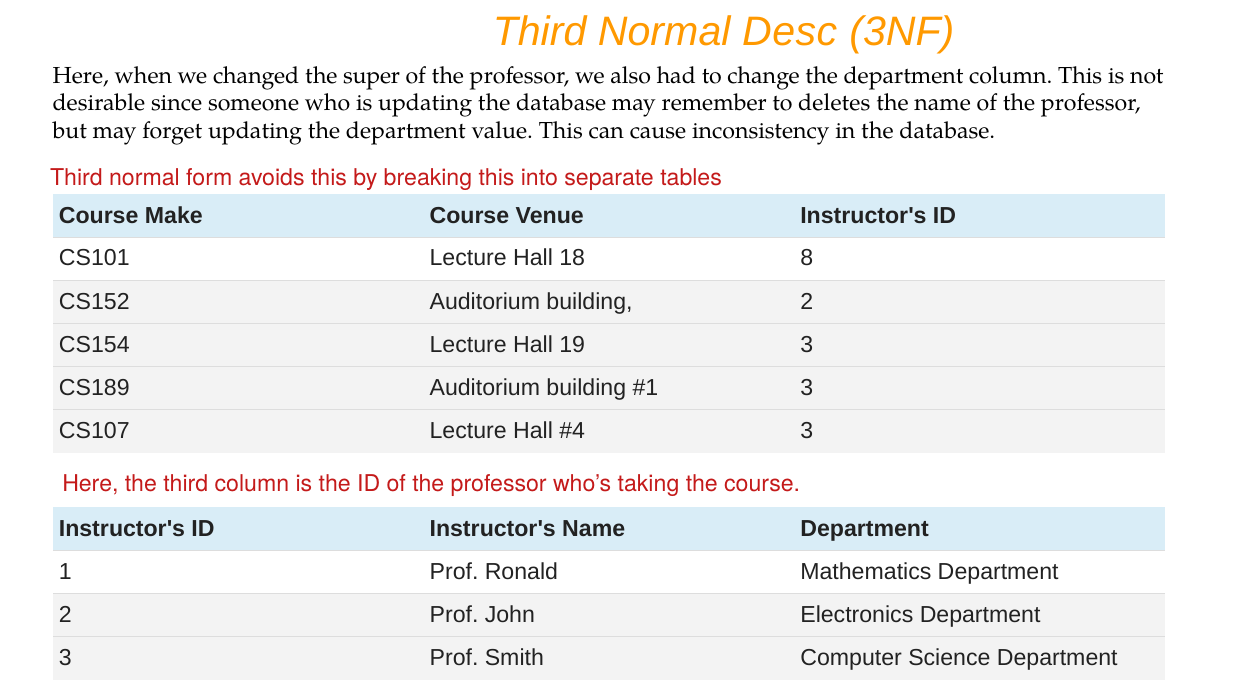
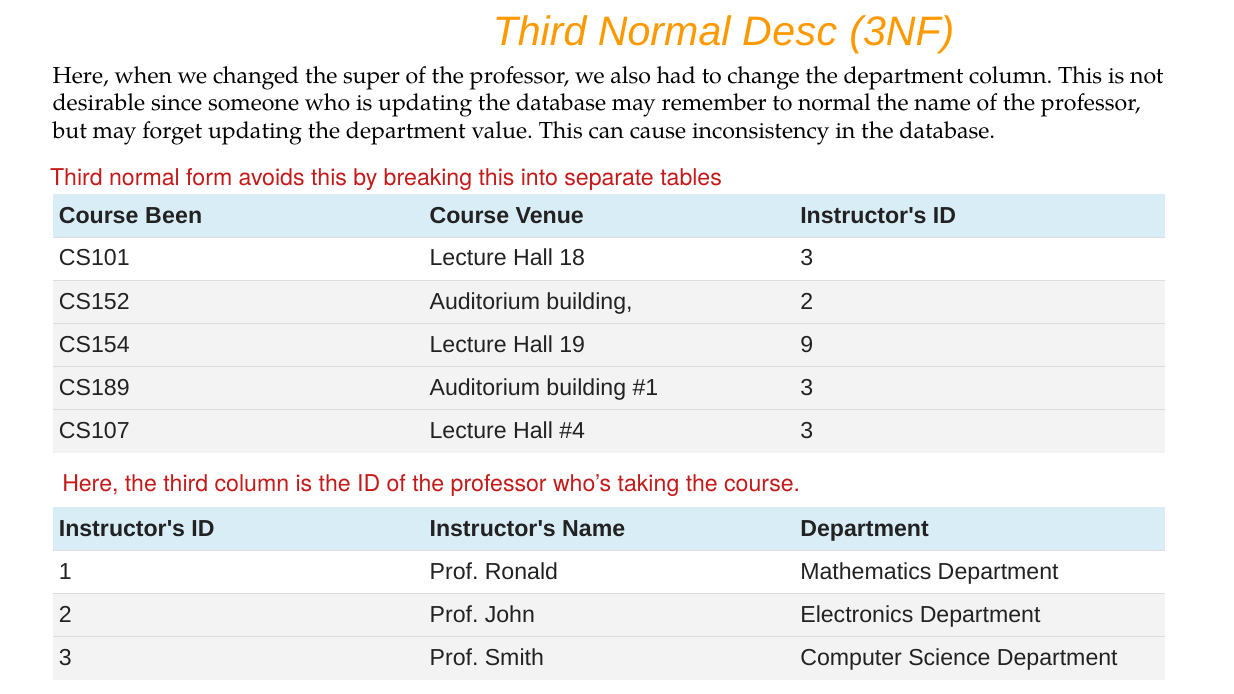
to deletes: deletes -> normal
Make: Make -> Been
18 8: 8 -> 3
19 3: 3 -> 9
